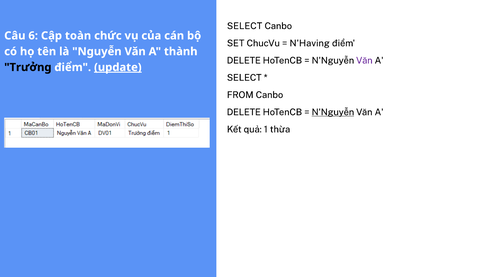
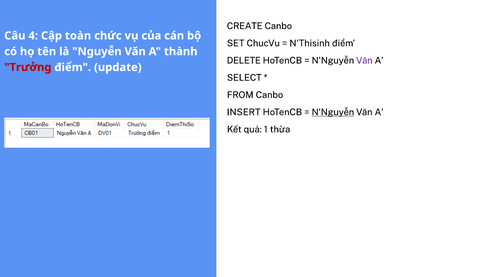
SELECT at (245, 26): SELECT -> CREATE
6: 6 -> 4
N'Having: N'Having -> N'Thisinh
Trưởng colour: black -> red
update underline: present -> none
DELETE at (244, 112): DELETE -> INSERT
